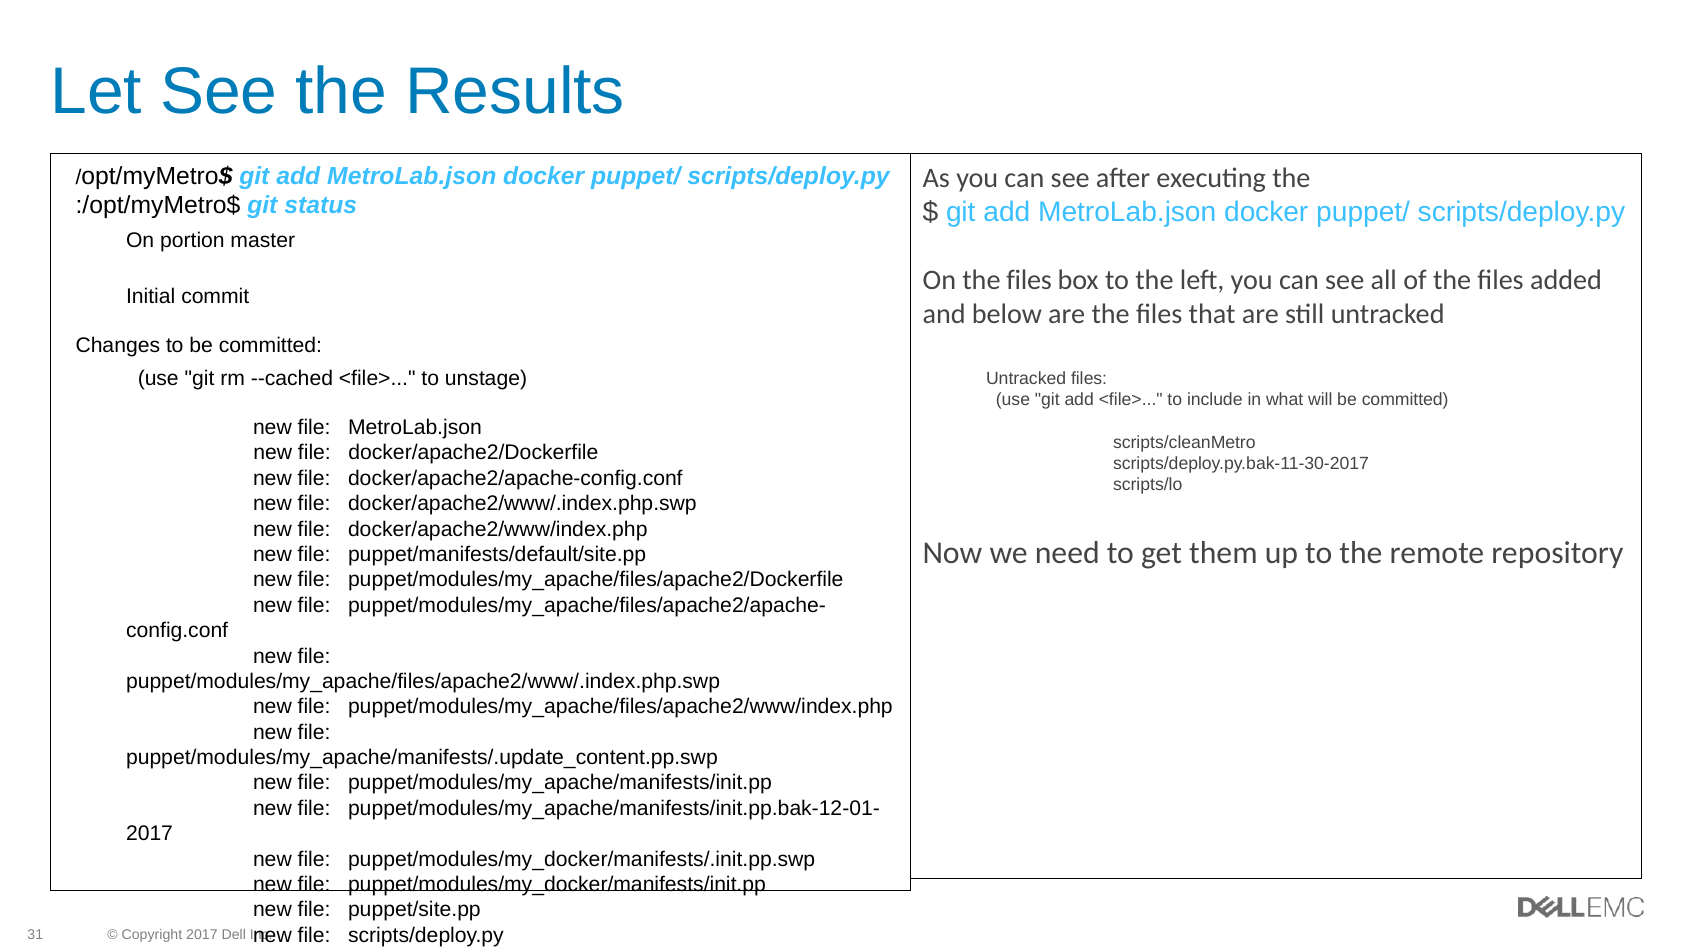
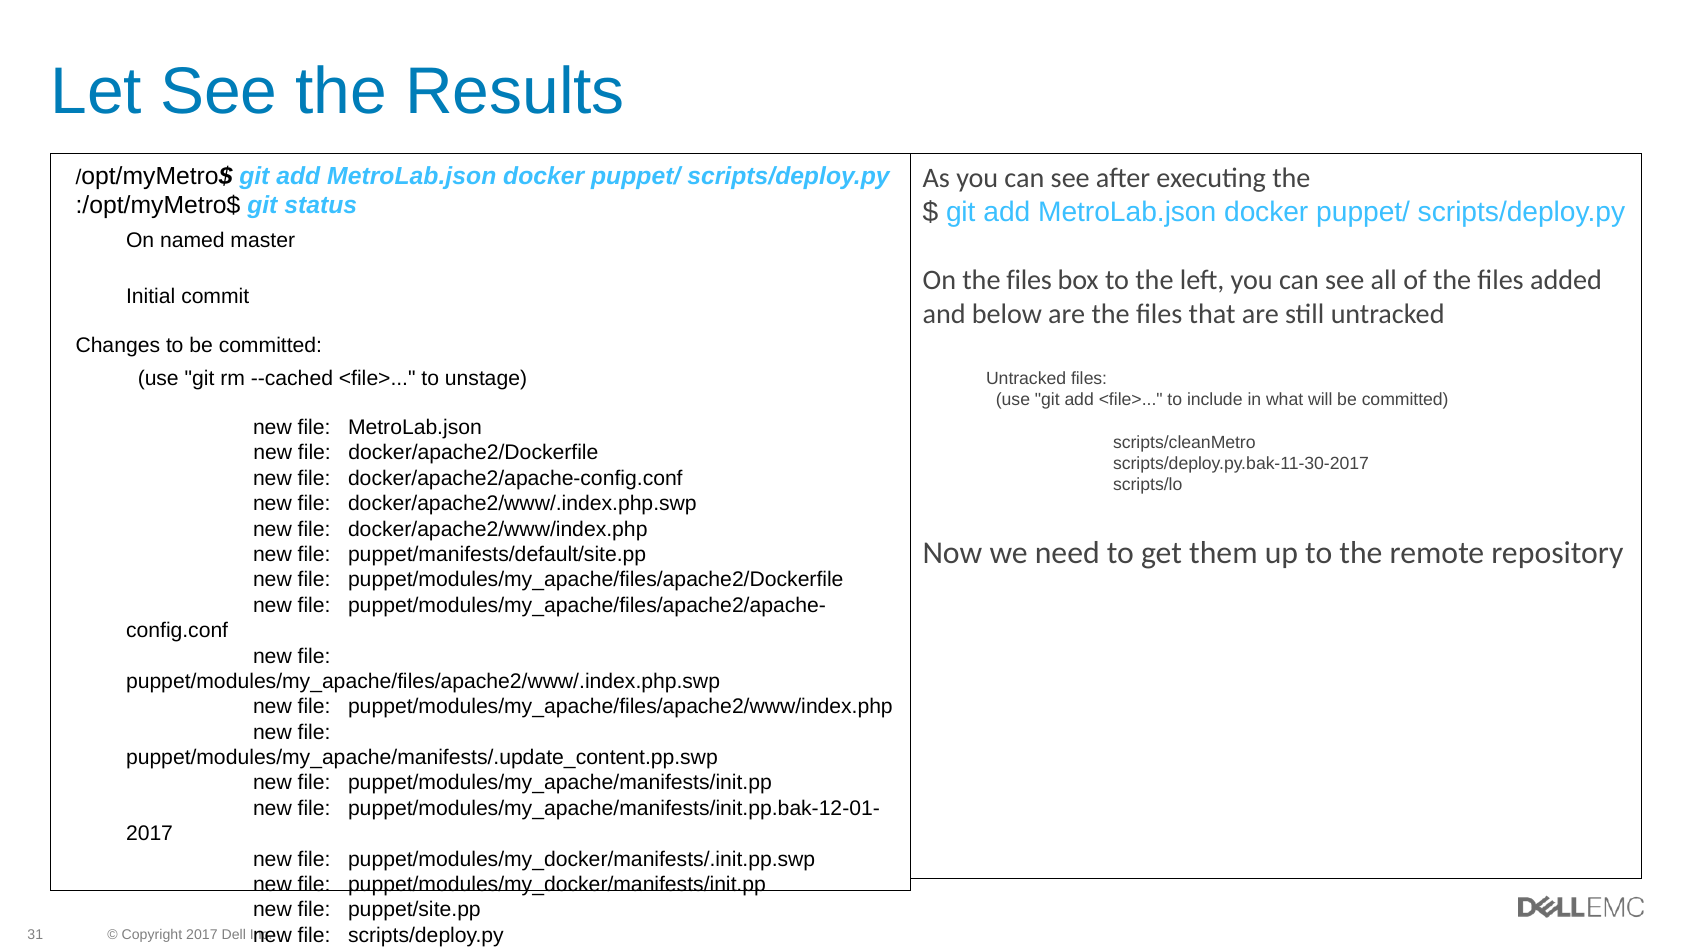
portion: portion -> named
